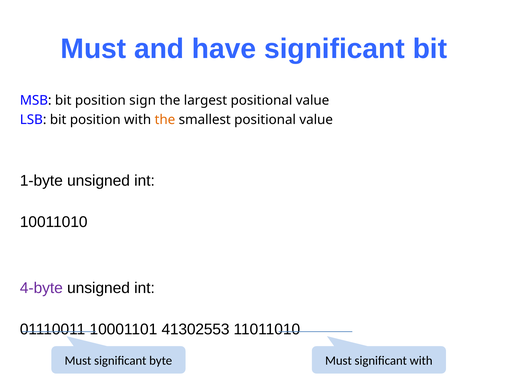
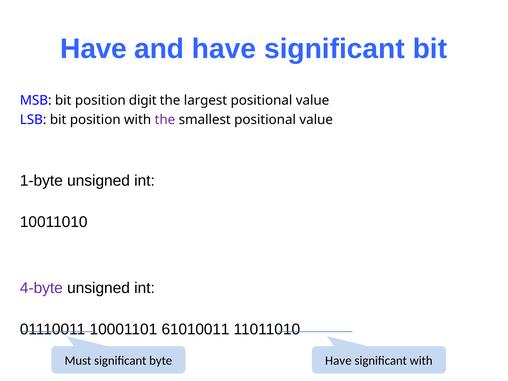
Must at (93, 49): Must -> Have
sign: sign -> digit
the at (165, 120) colour: orange -> purple
41302553: 41302553 -> 61010011
byte Must: Must -> Have
